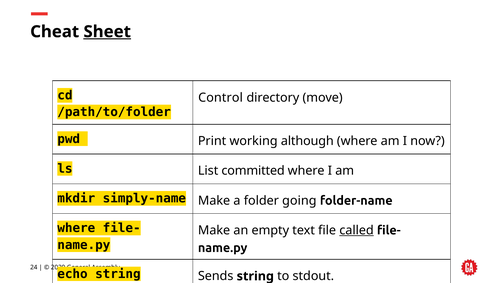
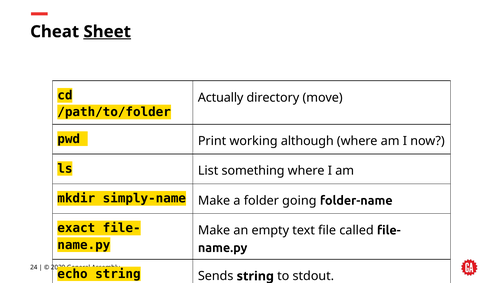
Control: Control -> Actually
committed: committed -> something
where at (76, 228): where -> exact
called underline: present -> none
